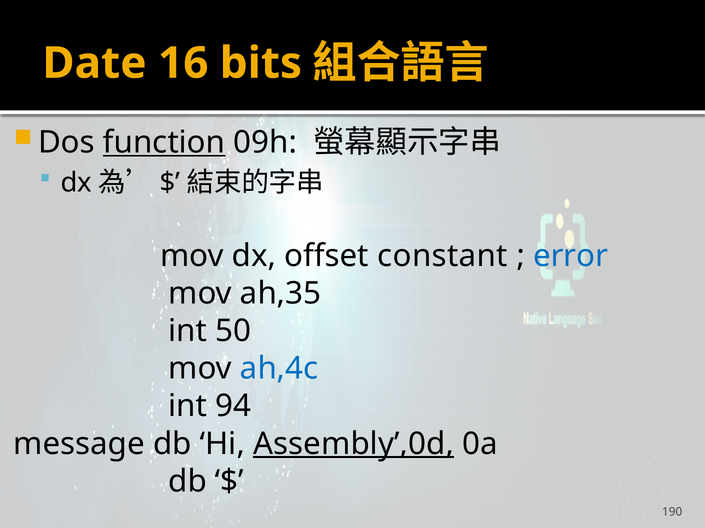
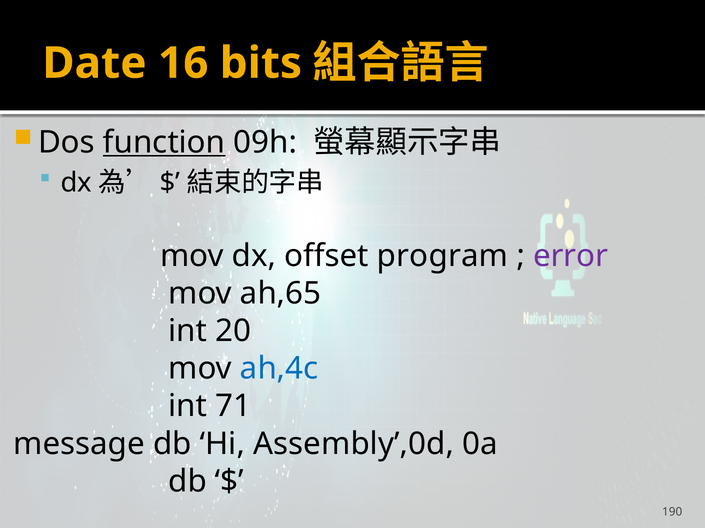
constant: constant -> program
error colour: blue -> purple
ah,35: ah,35 -> ah,65
50: 50 -> 20
94: 94 -> 71
Assembly’,0d underline: present -> none
